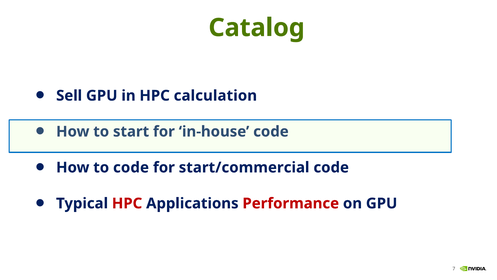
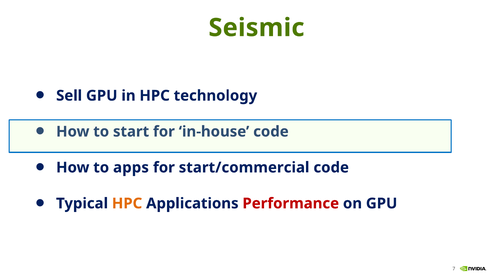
Catalog: Catalog -> Seismic
calculation: calculation -> technology
to code: code -> apps
HPC at (127, 203) colour: red -> orange
